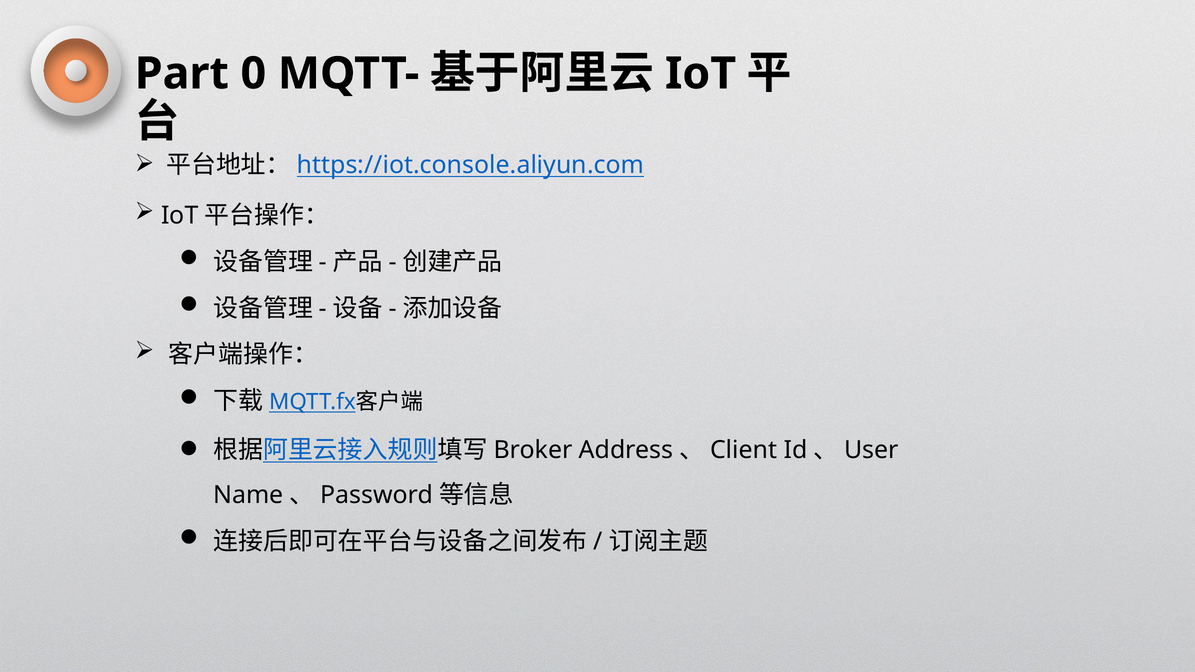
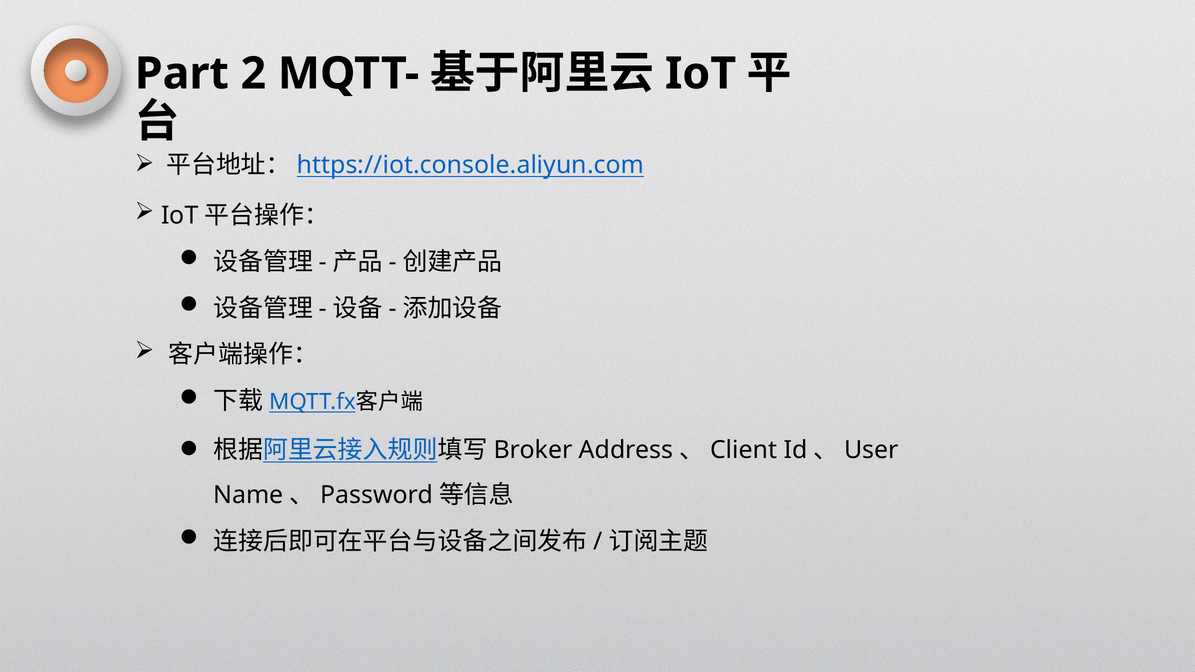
0: 0 -> 2
